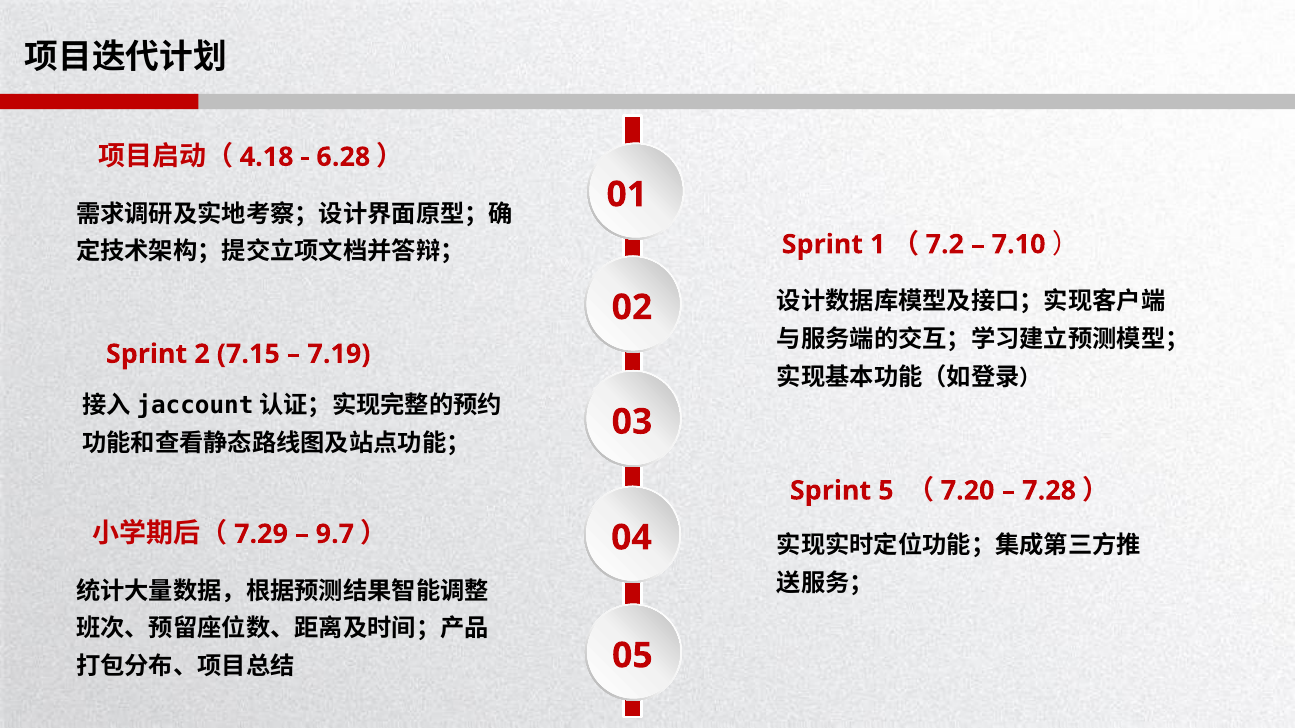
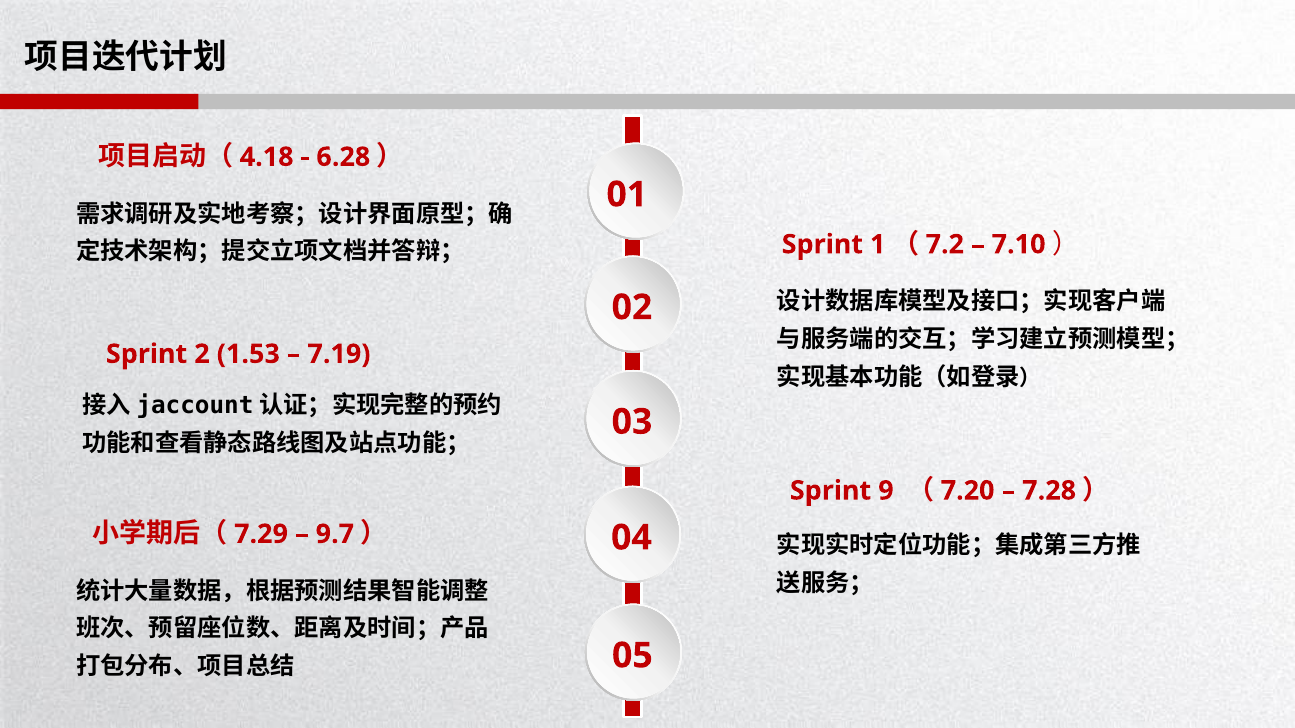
7.15: 7.15 -> 1.53
5: 5 -> 9
